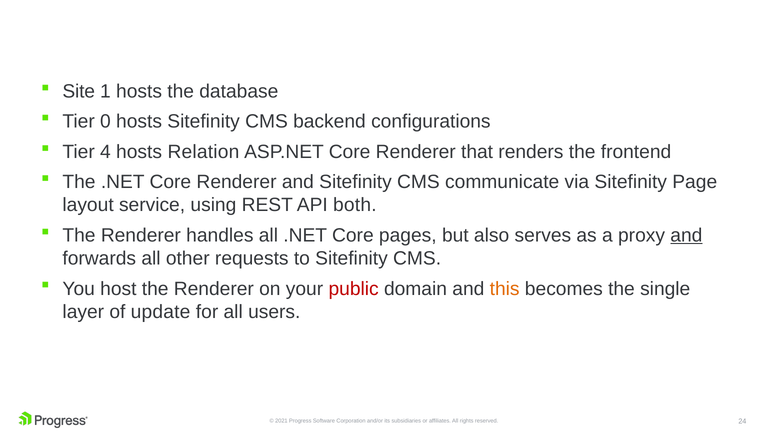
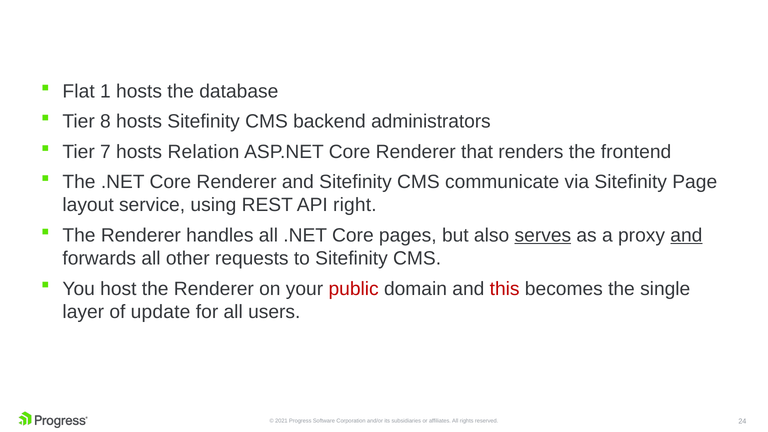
Site: Site -> Flat
0: 0 -> 8
configurations: configurations -> administrators
4: 4 -> 7
both: both -> right
serves underline: none -> present
this colour: orange -> red
